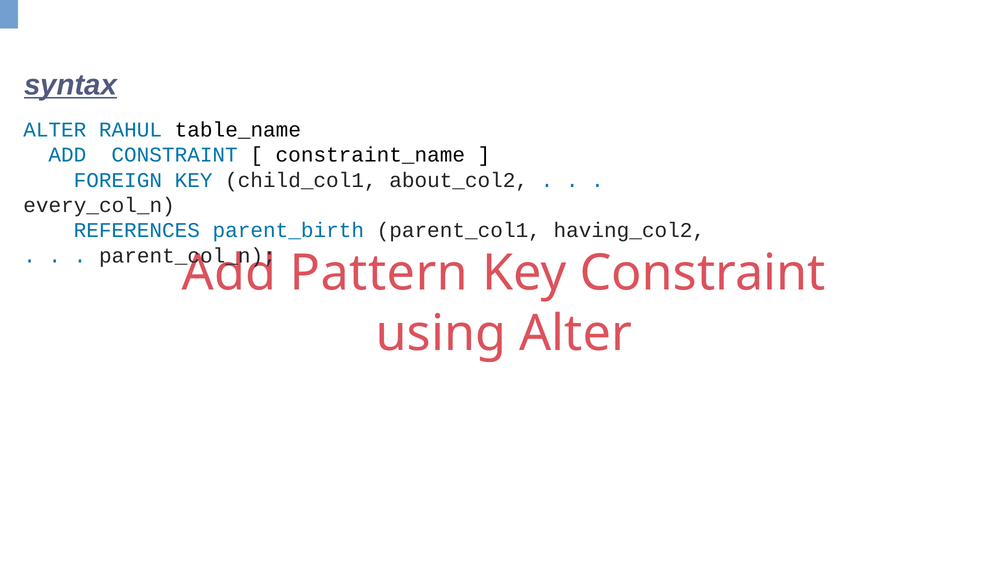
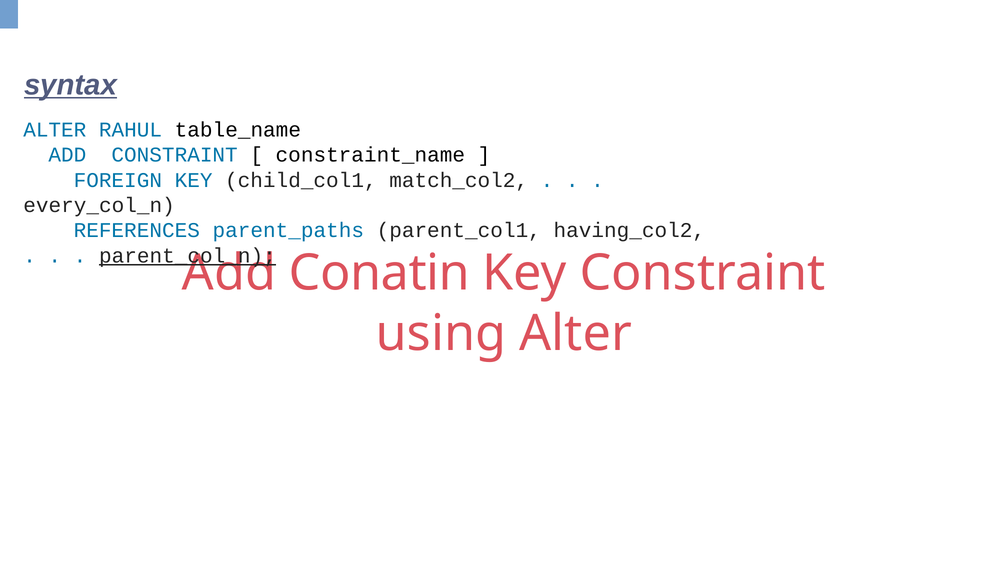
about_col2: about_col2 -> match_col2
parent_birth: parent_birth -> parent_paths
parent_col_n underline: none -> present
Pattern: Pattern -> Conatin
